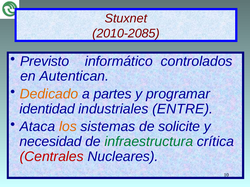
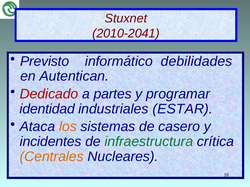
2010-2085: 2010-2085 -> 2010-2041
controlados: controlados -> debilidades
Dedicado colour: orange -> red
ENTRE: ENTRE -> ESTAR
solicite: solicite -> casero
necesidad: necesidad -> incidentes
Centrales colour: red -> orange
